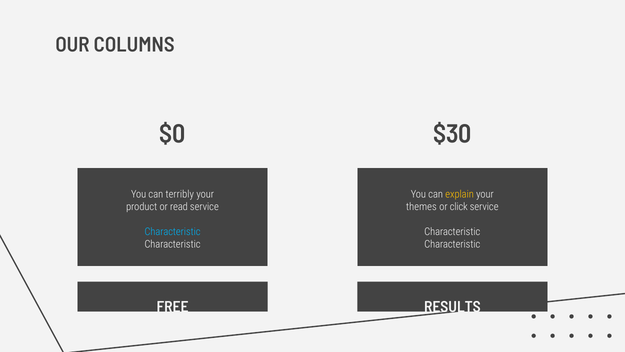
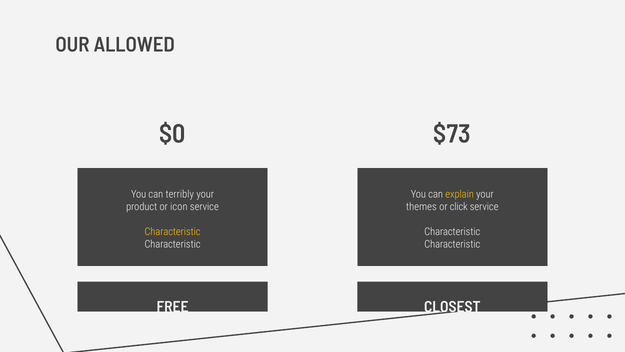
COLUMNS: COLUMNS -> ALLOWED
$30: $30 -> $73
read: read -> icon
Characteristic at (173, 232) colour: light blue -> yellow
RESULTS: RESULTS -> CLOSEST
